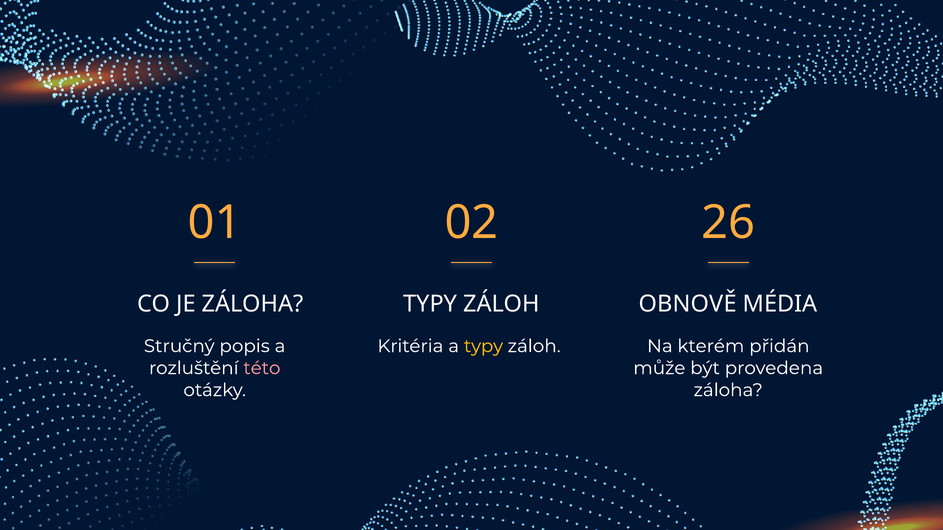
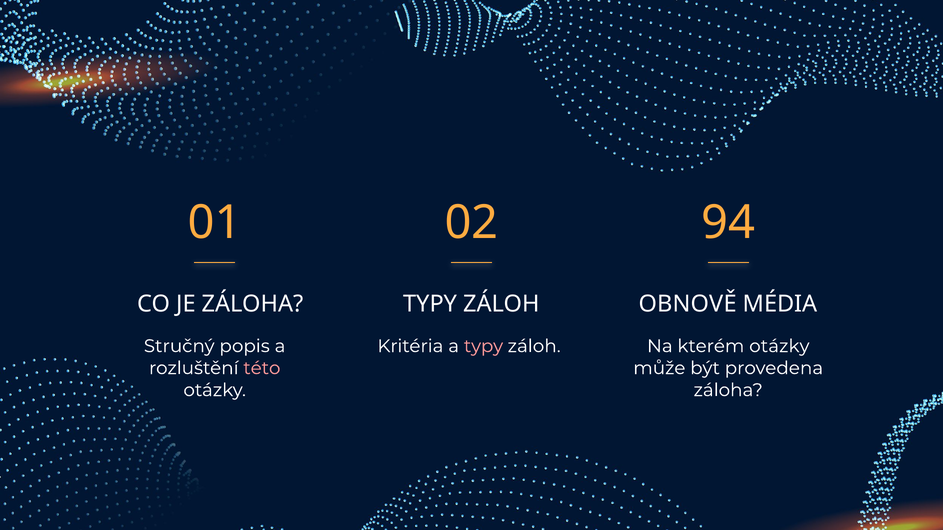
26: 26 -> 94
typy at (483, 346) colour: yellow -> pink
kterém přidán: přidán -> otázky
